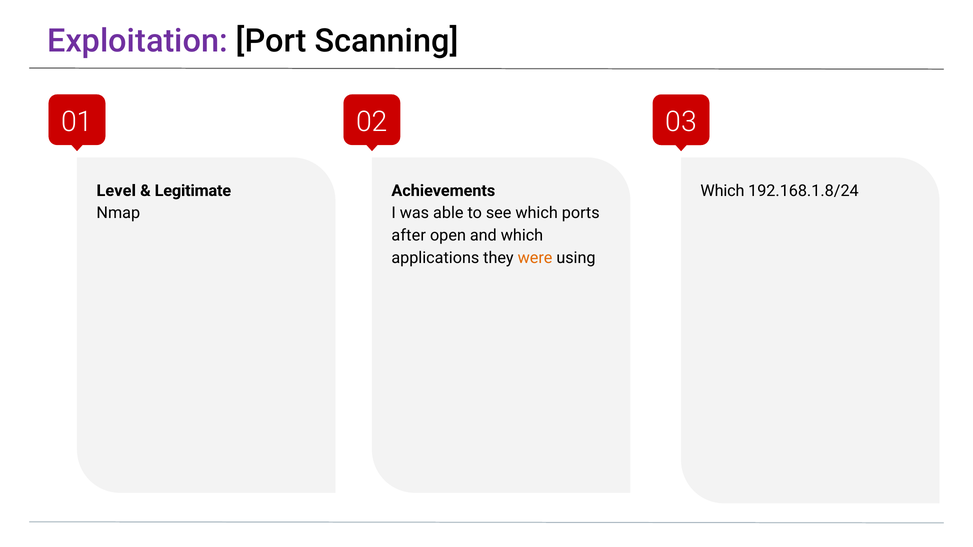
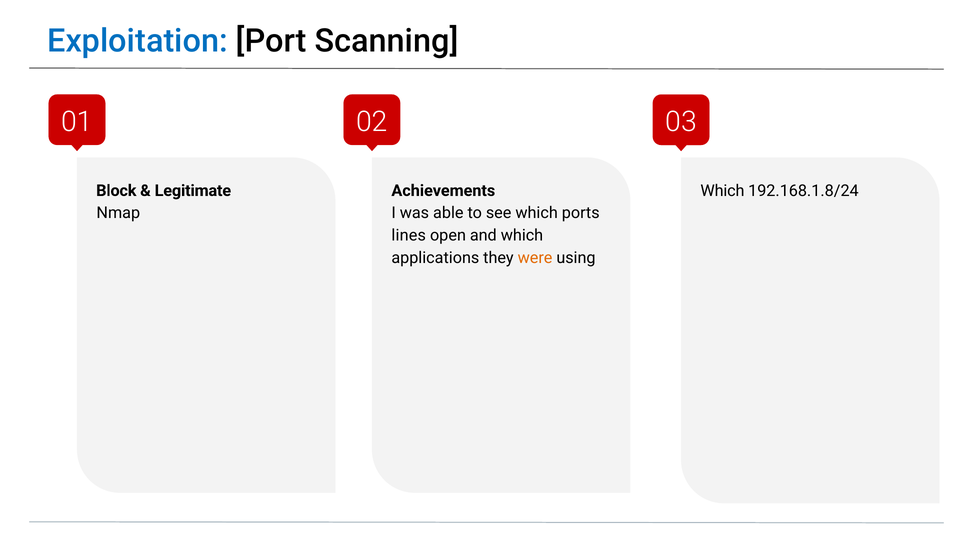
Exploitation colour: purple -> blue
Level: Level -> Block
after: after -> lines
